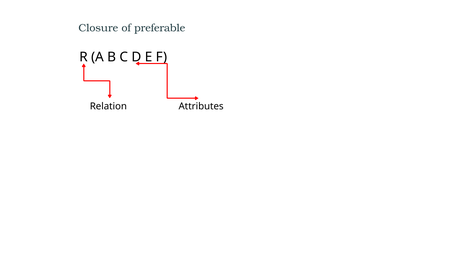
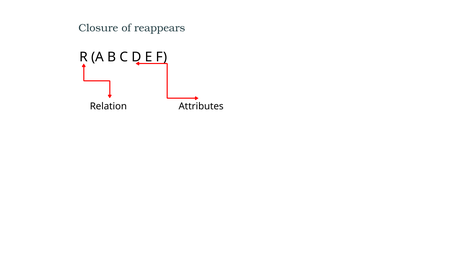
preferable: preferable -> reappears
